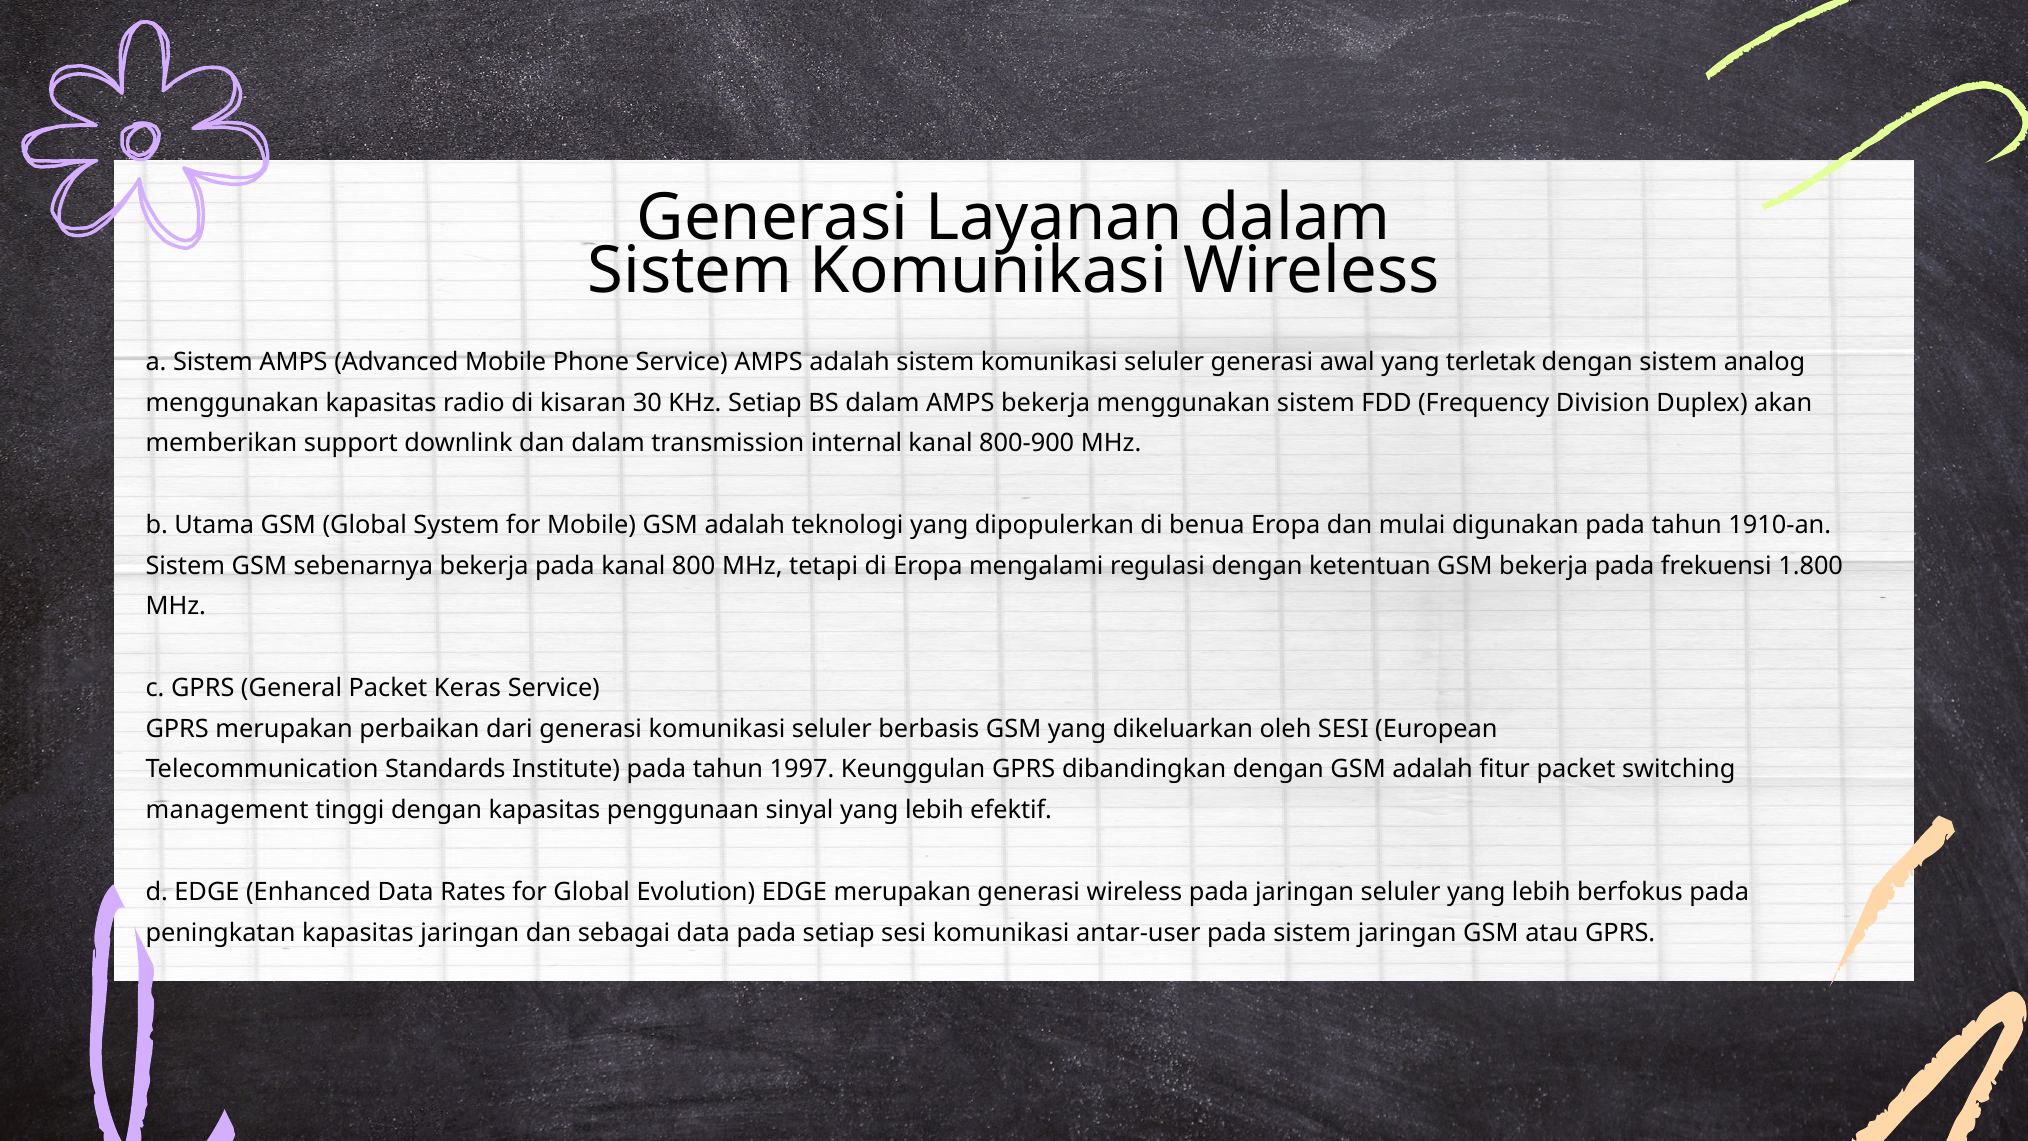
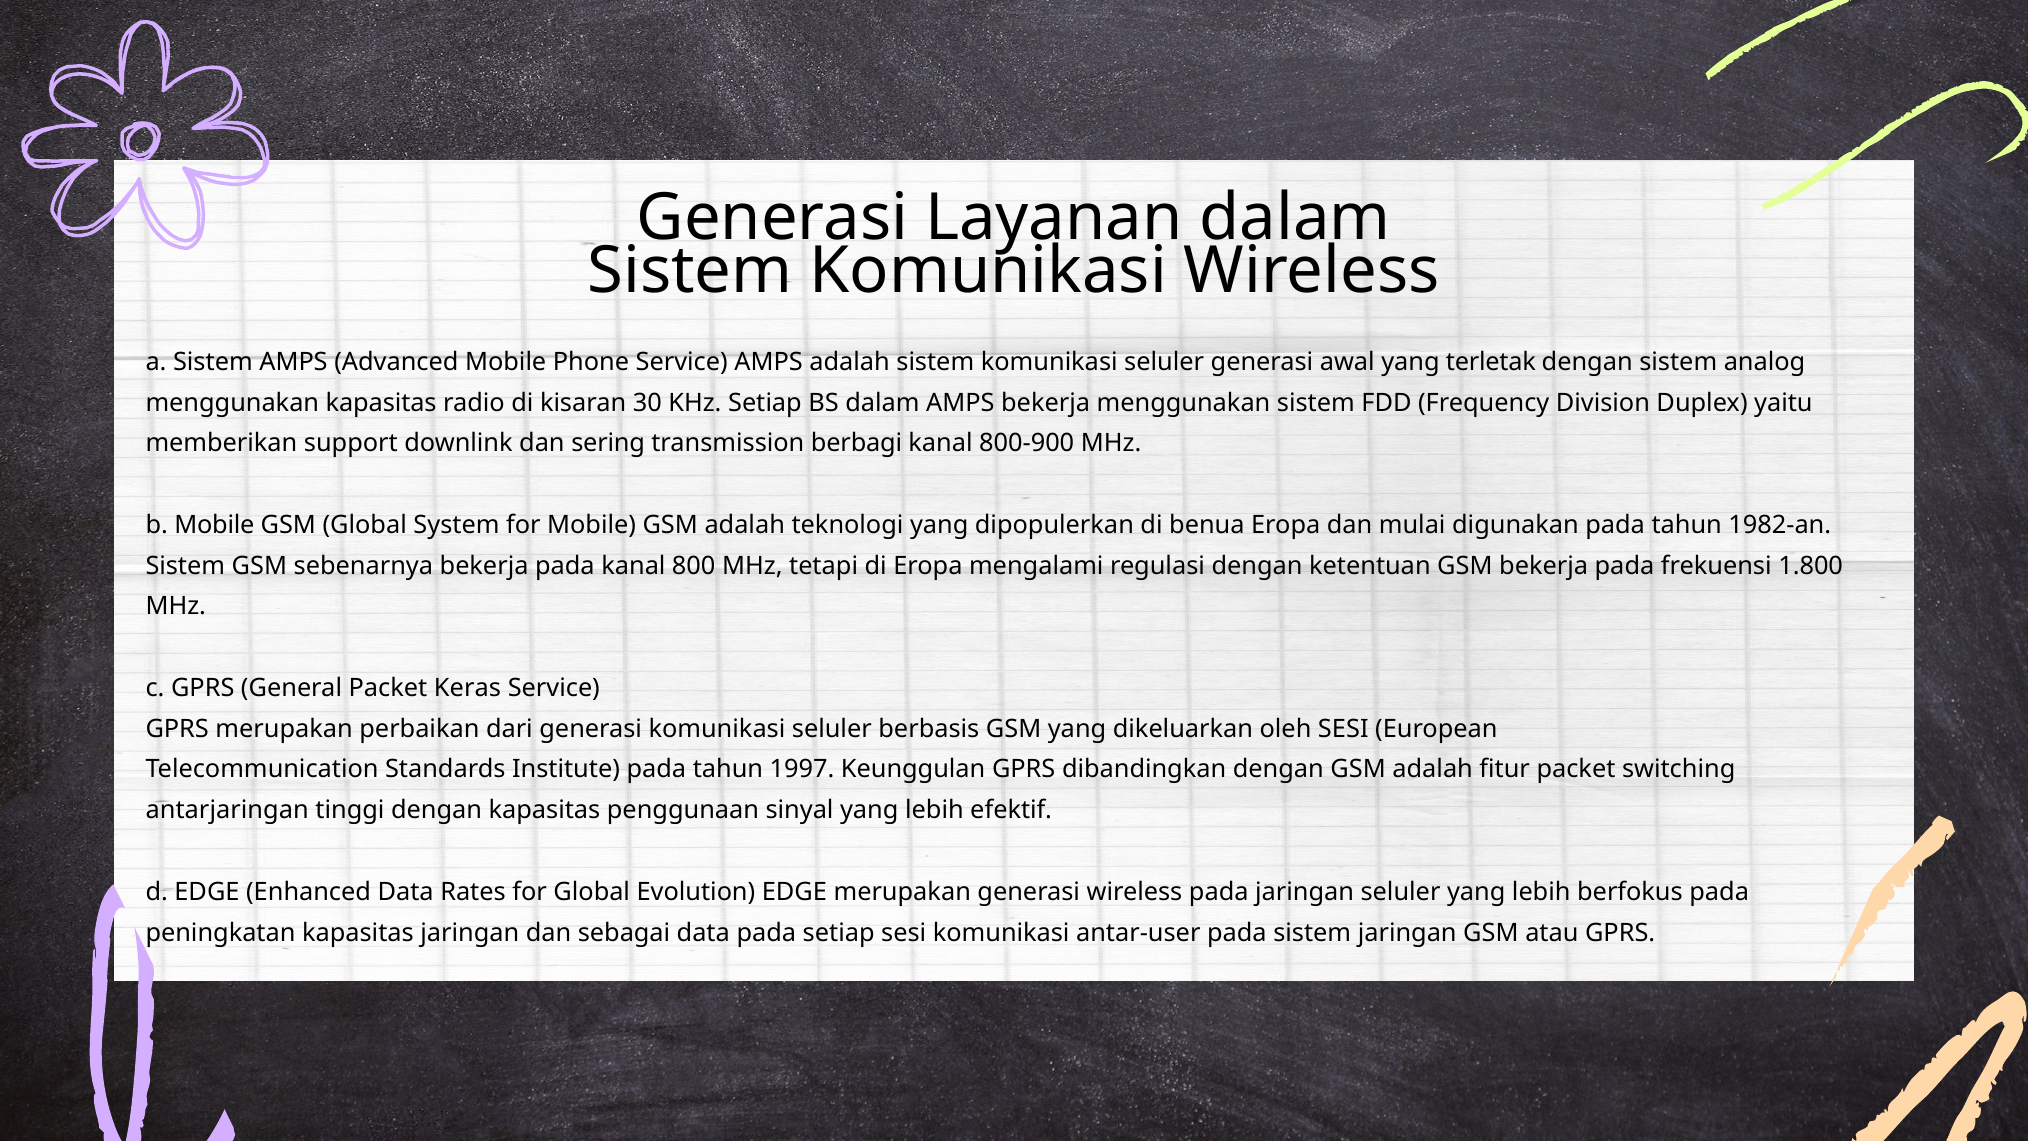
akan: akan -> yaitu
dan dalam: dalam -> sering
internal: internal -> berbagi
b Utama: Utama -> Mobile
1910-an: 1910-an -> 1982-an
management: management -> antarjaringan
